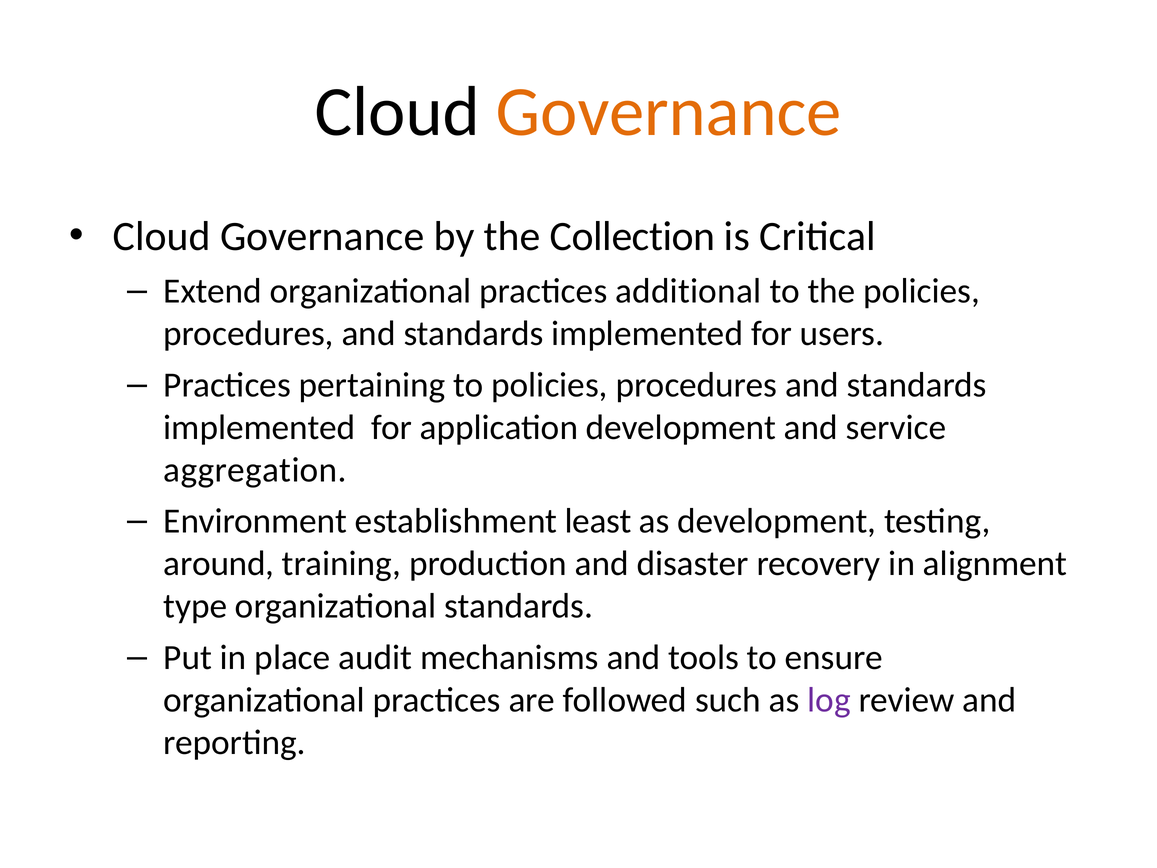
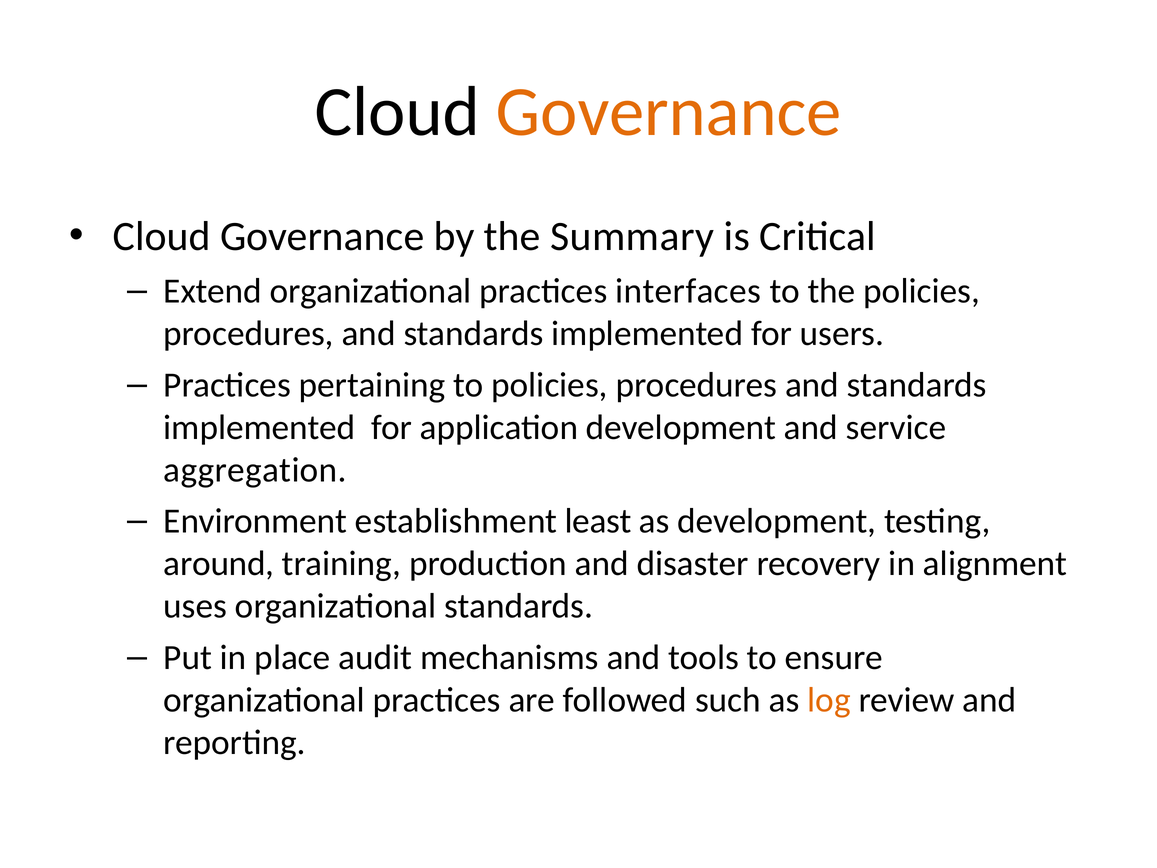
Collection: Collection -> Summary
additional: additional -> interfaces
type: type -> uses
log colour: purple -> orange
